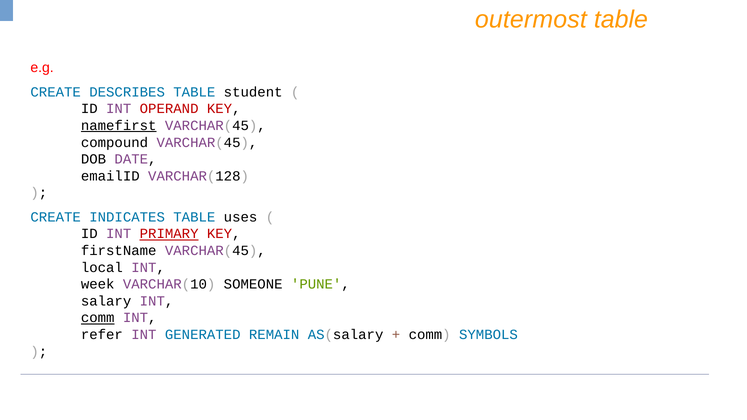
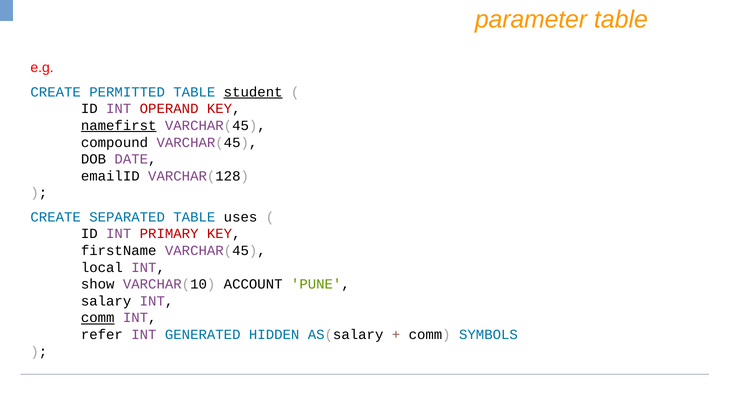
outermost: outermost -> parameter
DESCRIBES: DESCRIBES -> PERMITTED
student underline: none -> present
INDICATES: INDICATES -> SEPARATED
PRIMARY underline: present -> none
week: week -> show
SOMEONE: SOMEONE -> ACCOUNT
REMAIN: REMAIN -> HIDDEN
